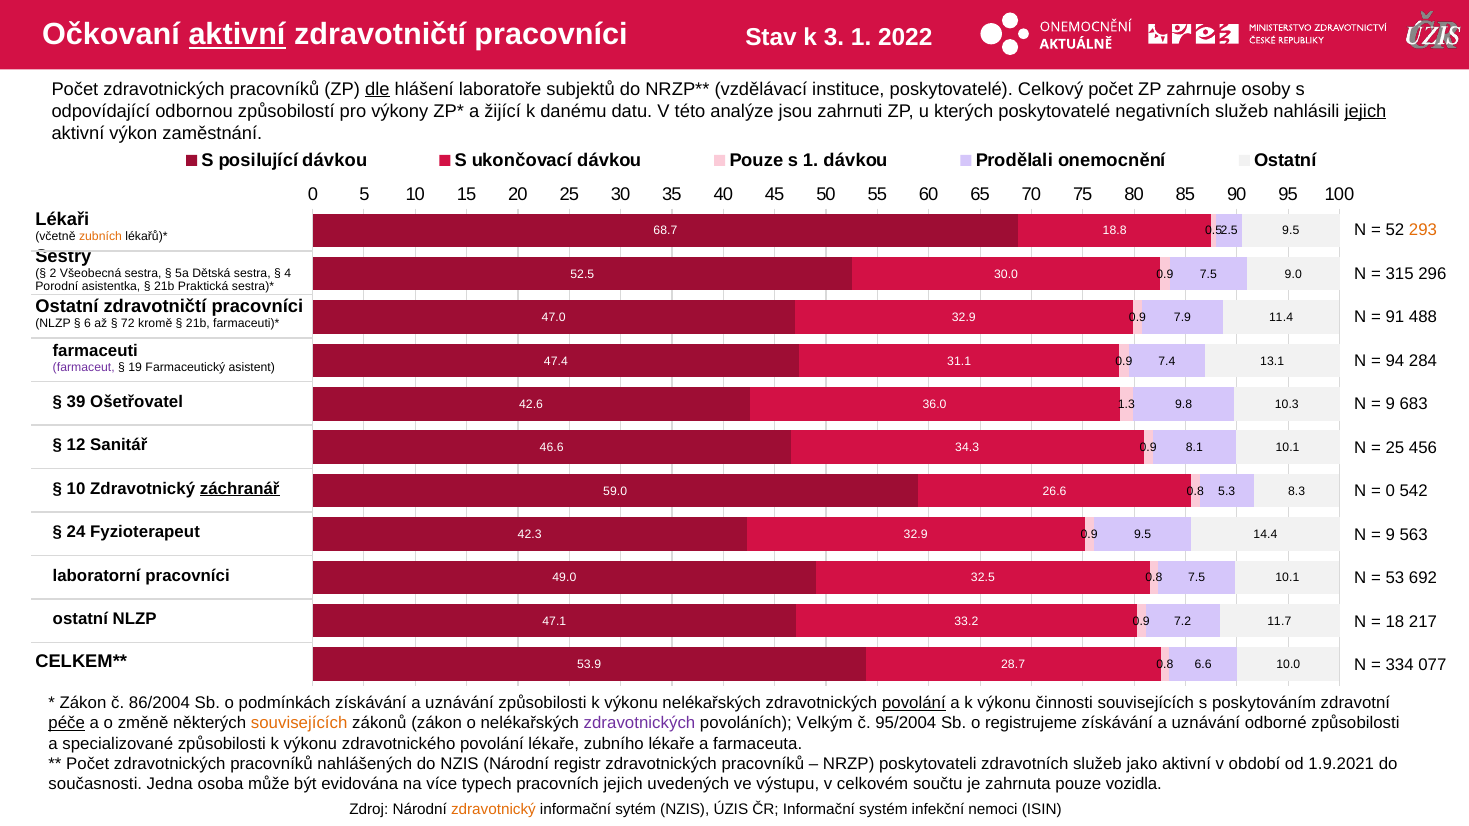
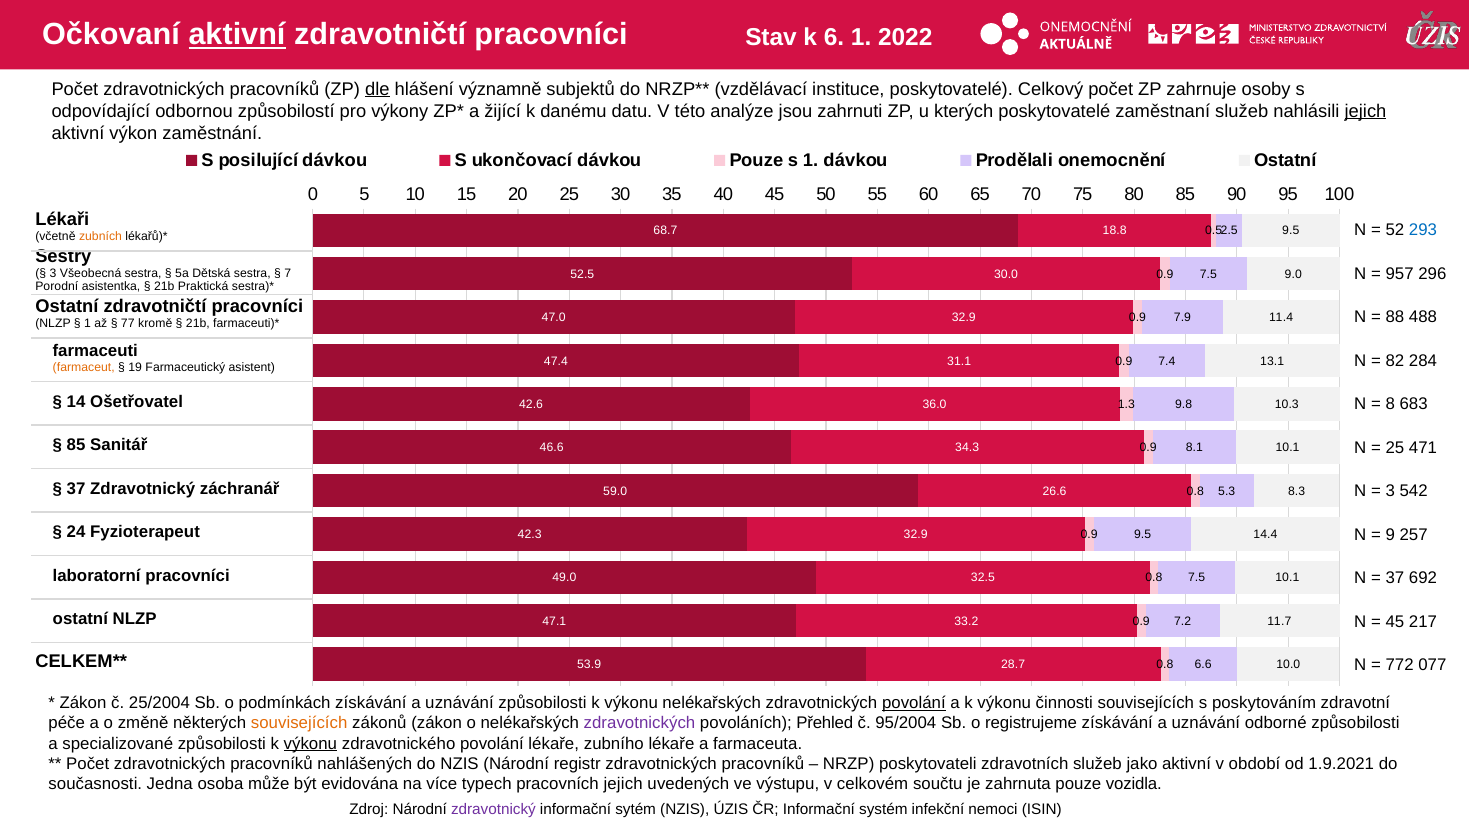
3: 3 -> 6
laboratoře: laboratoře -> významně
negativních: negativních -> zaměstnaní
293 colour: orange -> blue
315: 315 -> 957
2 at (53, 273): 2 -> 3
4: 4 -> 7
91: 91 -> 88
6 at (88, 324): 6 -> 1
72: 72 -> 77
94: 94 -> 82
farmaceut colour: purple -> orange
39: 39 -> 14
9 at (1390, 404): 9 -> 8
12 at (76, 445): 12 -> 85
456: 456 -> 471
10 at (76, 489): 10 -> 37
záchranář underline: present -> none
0 at (1390, 491): 0 -> 3
563: 563 -> 257
53 at (1395, 578): 53 -> 37
18 at (1395, 622): 18 -> 45
334: 334 -> 772
86/2004: 86/2004 -> 25/2004
péče underline: present -> none
Velkým: Velkým -> Přehled
výkonu at (310, 744) underline: none -> present
zdravotnický at (493, 810) colour: orange -> purple
